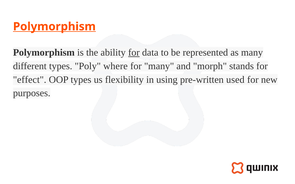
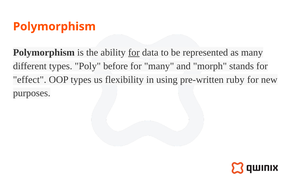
Polymorphism at (54, 27) underline: present -> none
where: where -> before
used: used -> ruby
